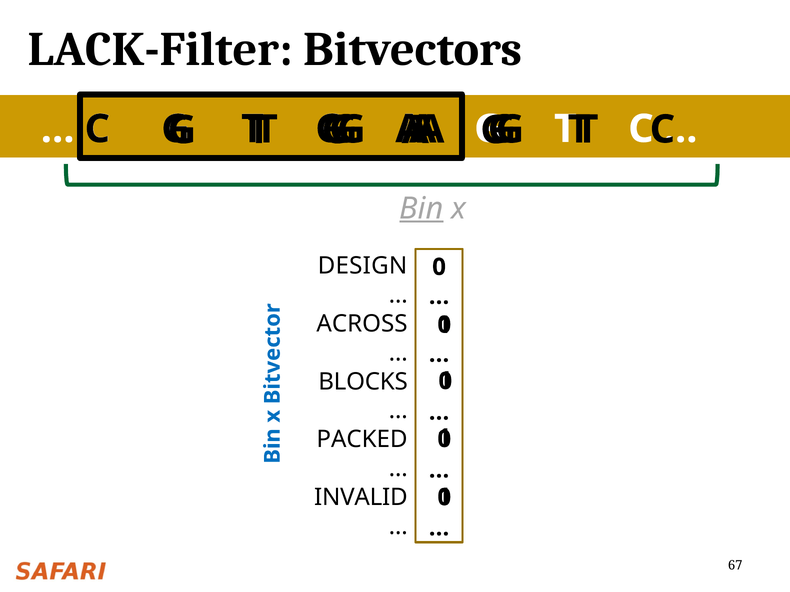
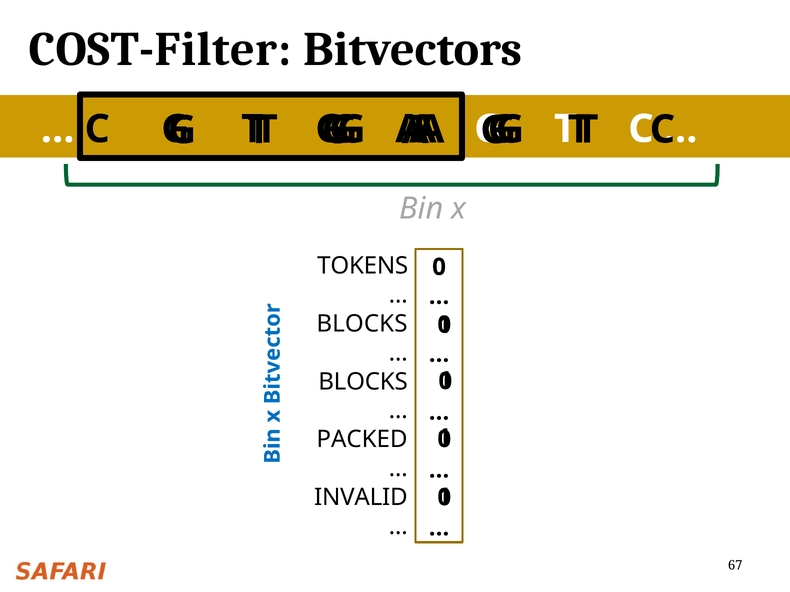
LACK-Filter: LACK-Filter -> COST-Filter
Bin underline: present -> none
DESIGN: DESIGN -> TOKENS
ACROSS at (362, 324): ACROSS -> BLOCKS
